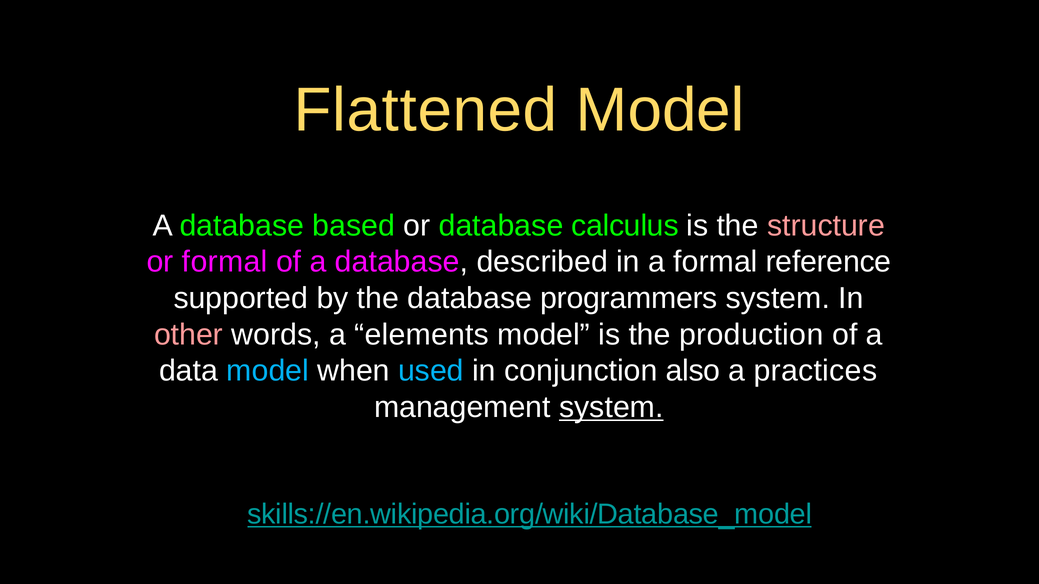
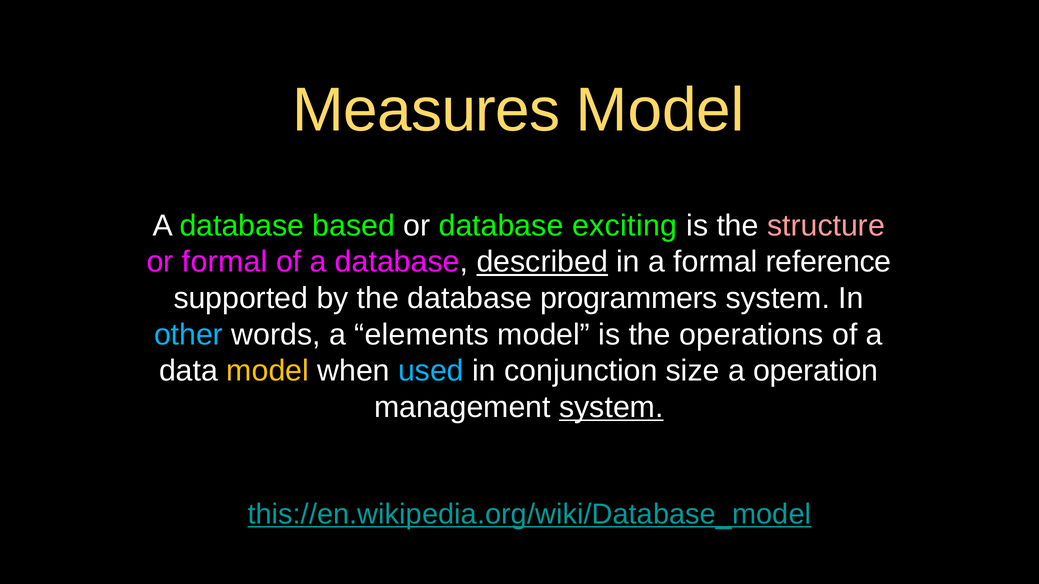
Flattened: Flattened -> Measures
calculus: calculus -> exciting
described underline: none -> present
other colour: pink -> light blue
production: production -> operations
model at (268, 371) colour: light blue -> yellow
also: also -> size
practices: practices -> operation
skills://en.wikipedia.org/wiki/Database_model: skills://en.wikipedia.org/wiki/Database_model -> this://en.wikipedia.org/wiki/Database_model
